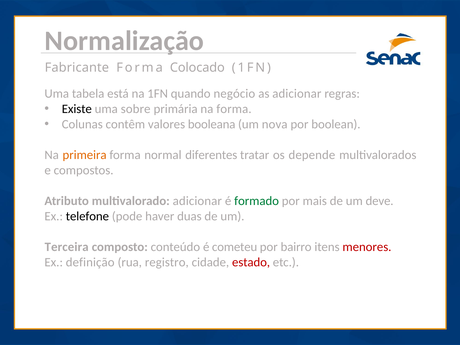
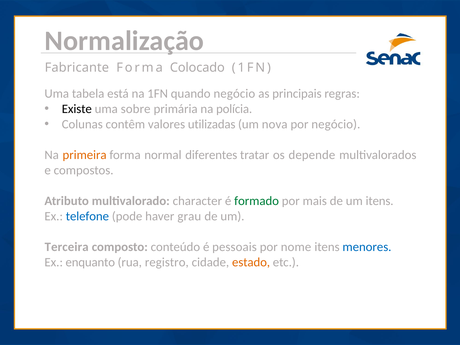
as adicionar: adicionar -> principais
na forma: forma -> polícia
booleana: booleana -> utilizadas
por boolean: boolean -> negócio
multivalorado adicionar: adicionar -> character
um deve: deve -> itens
telefone colour: black -> blue
duas: duas -> grau
cometeu: cometeu -> pessoais
bairro: bairro -> nome
menores colour: red -> blue
definição: definição -> enquanto
estado colour: red -> orange
